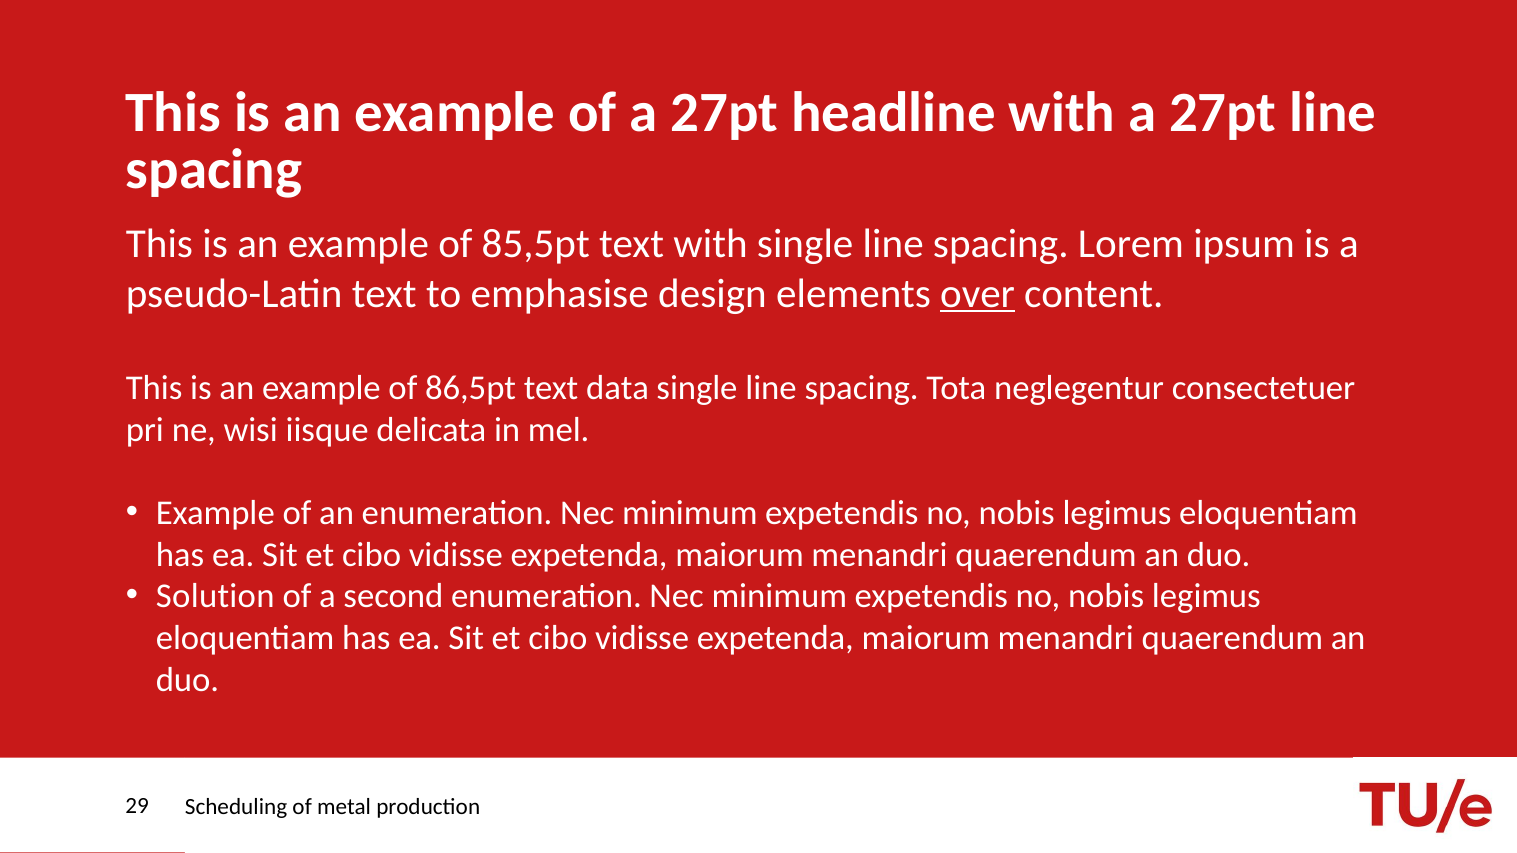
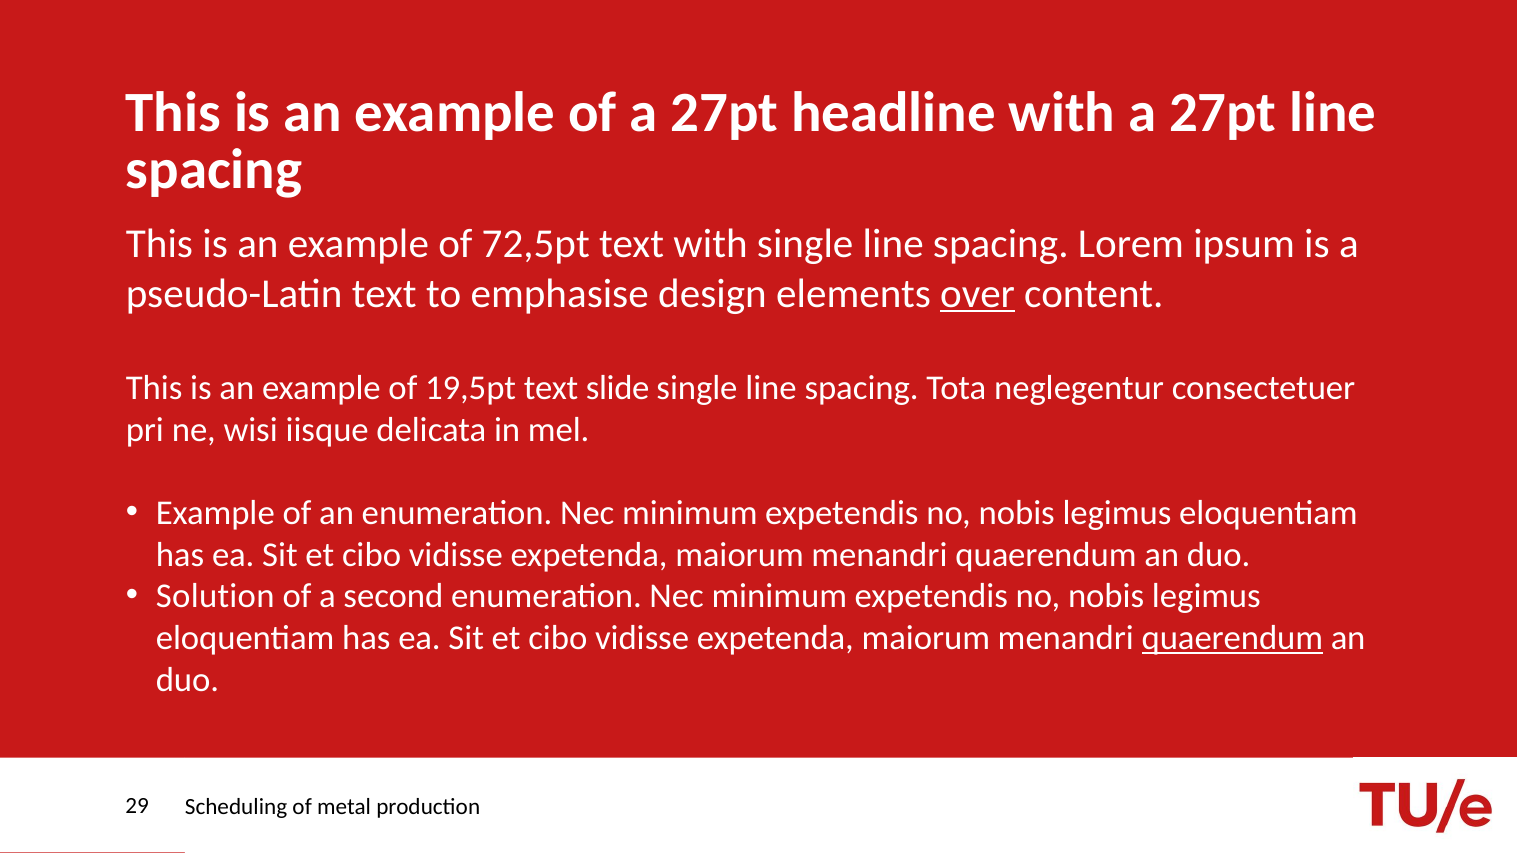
85,5pt: 85,5pt -> 72,5pt
86,5pt: 86,5pt -> 19,5pt
data: data -> slide
quaerendum at (1232, 638) underline: none -> present
